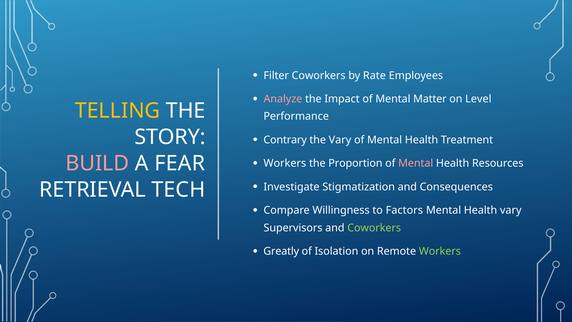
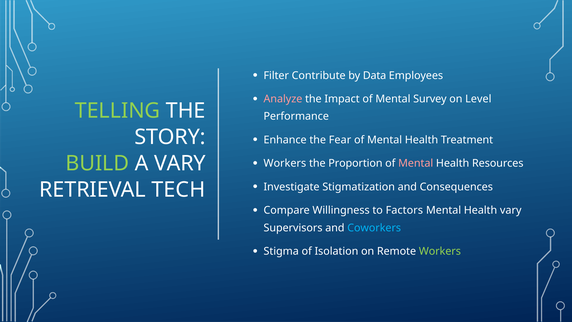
Filter Coworkers: Coworkers -> Contribute
Rate: Rate -> Data
Matter: Matter -> Survey
TELLING colour: yellow -> light green
Contrary: Contrary -> Enhance
the Vary: Vary -> Fear
BUILD colour: pink -> light green
A FEAR: FEAR -> VARY
Coworkers at (374, 228) colour: light green -> light blue
Greatly: Greatly -> Stigma
